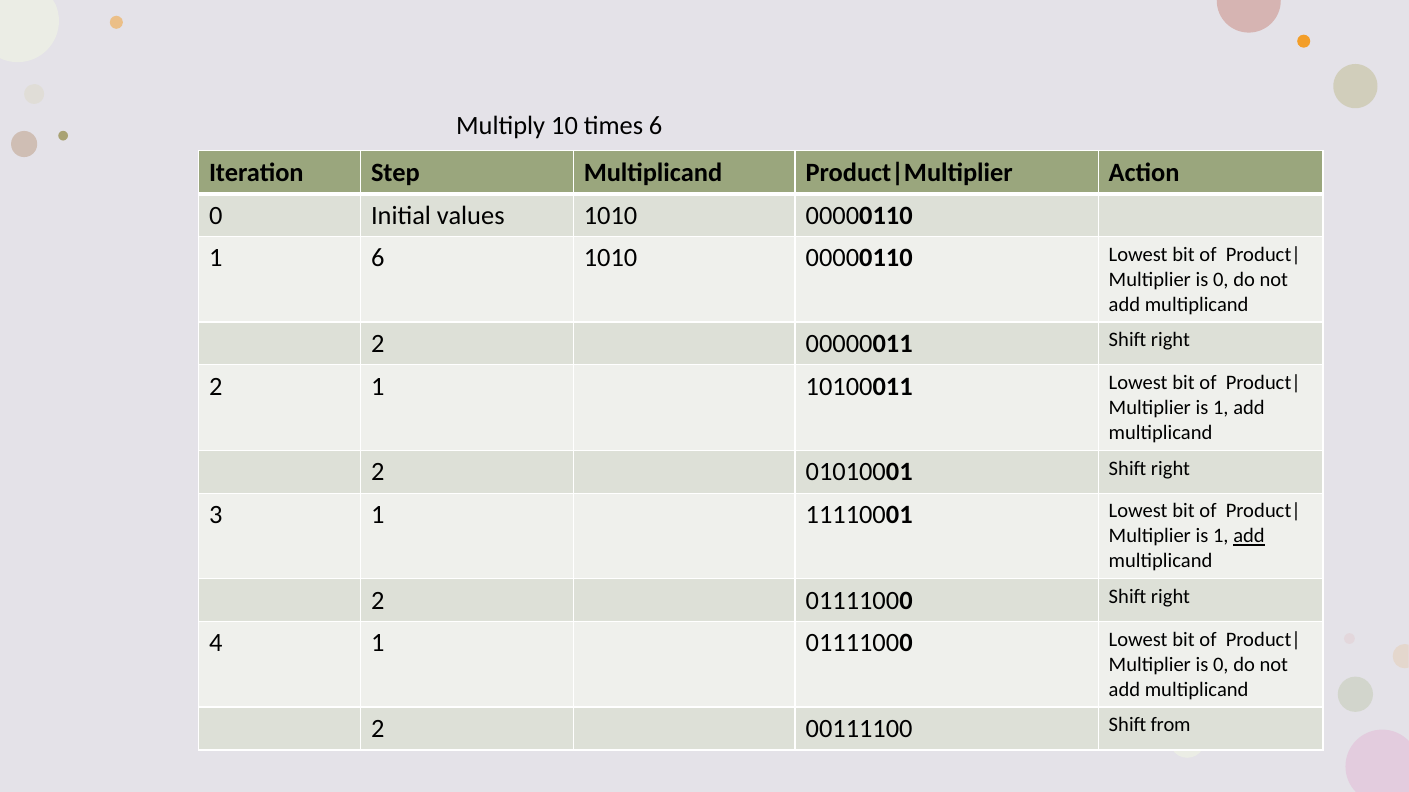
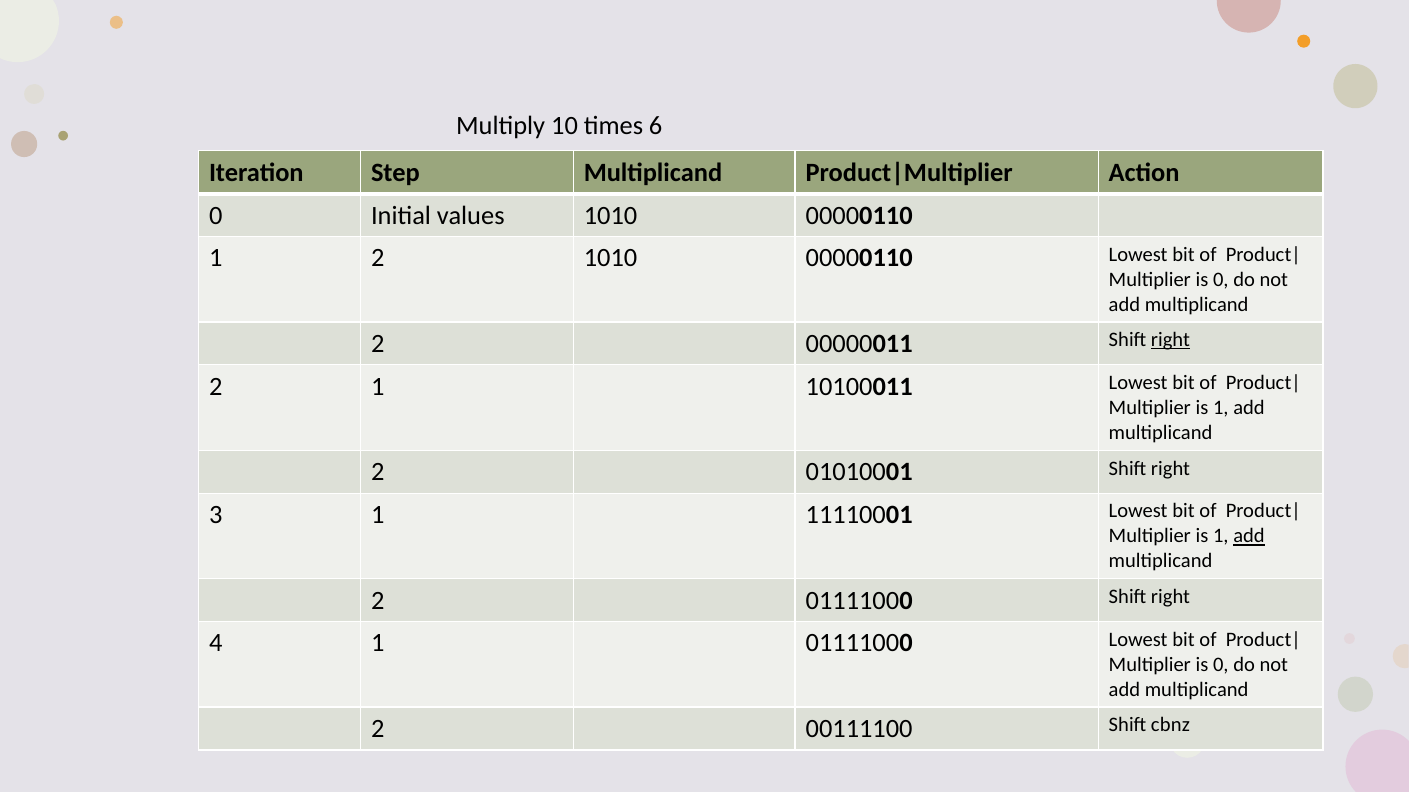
1 6: 6 -> 2
right at (1171, 340) underline: none -> present
from: from -> cbnz
